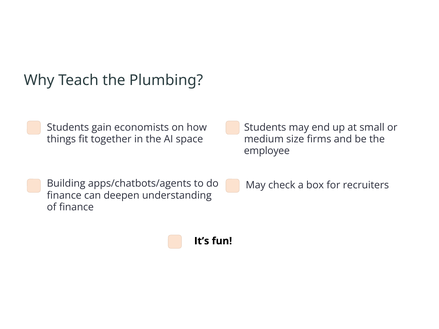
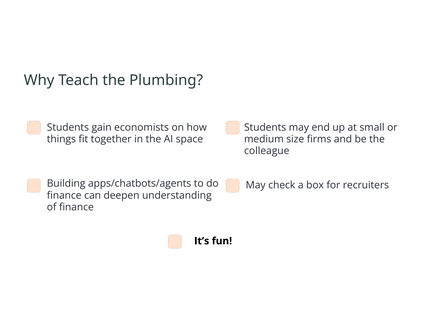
employee: employee -> colleague
